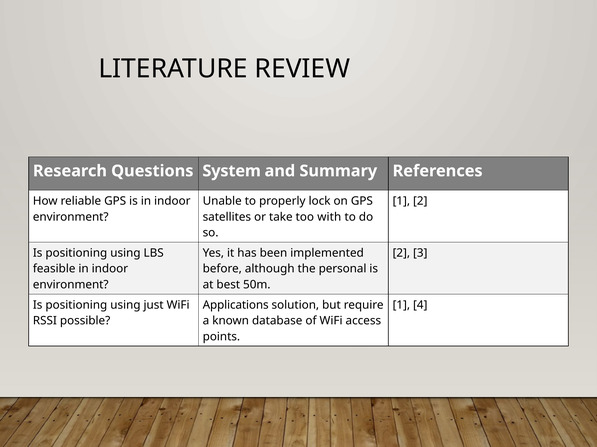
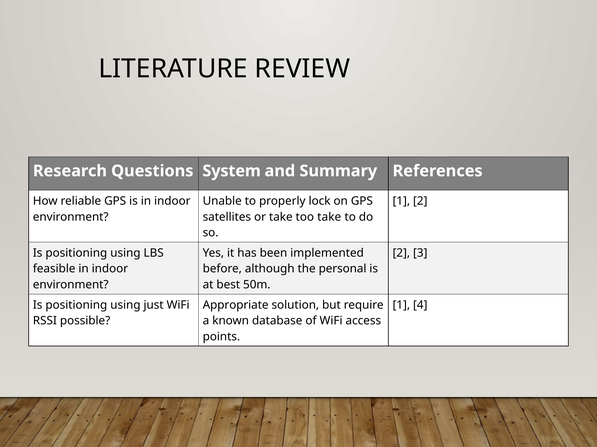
too with: with -> take
Applications: Applications -> Appropriate
